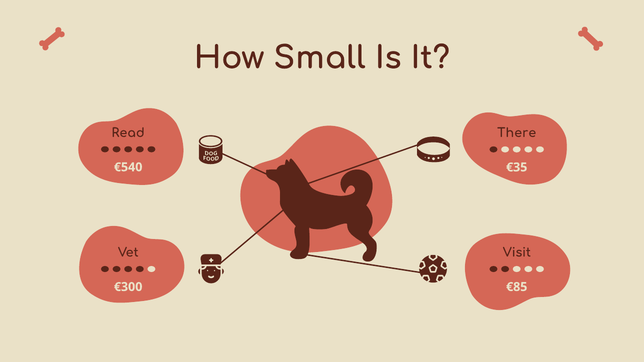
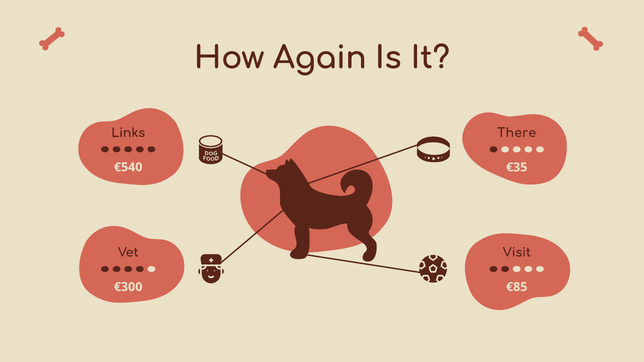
Small: Small -> Again
Read: Read -> Links
